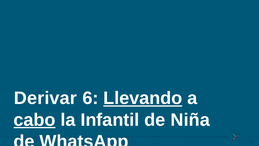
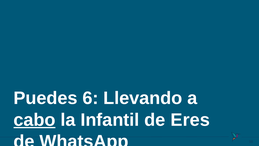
Derivar: Derivar -> Puedes
Llevando underline: present -> none
Niña: Niña -> Eres
